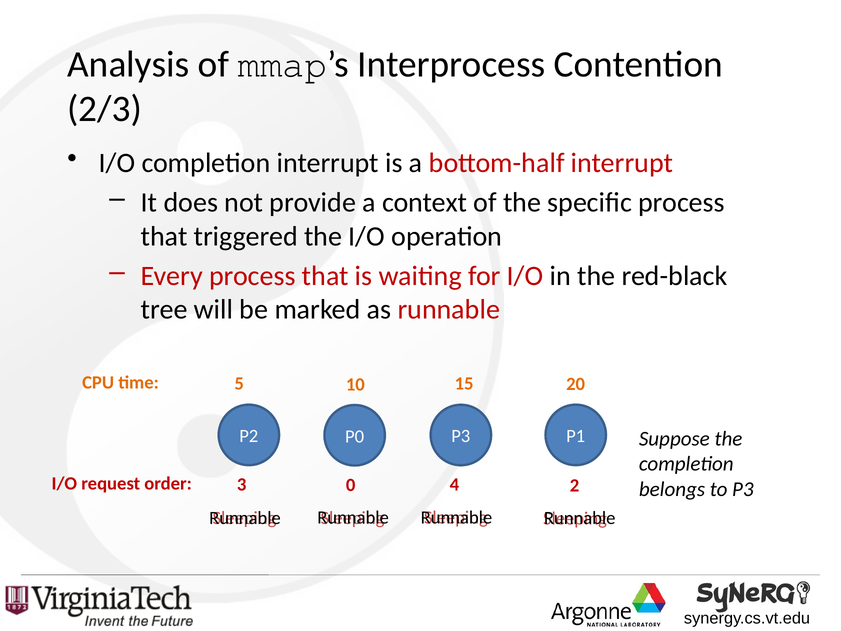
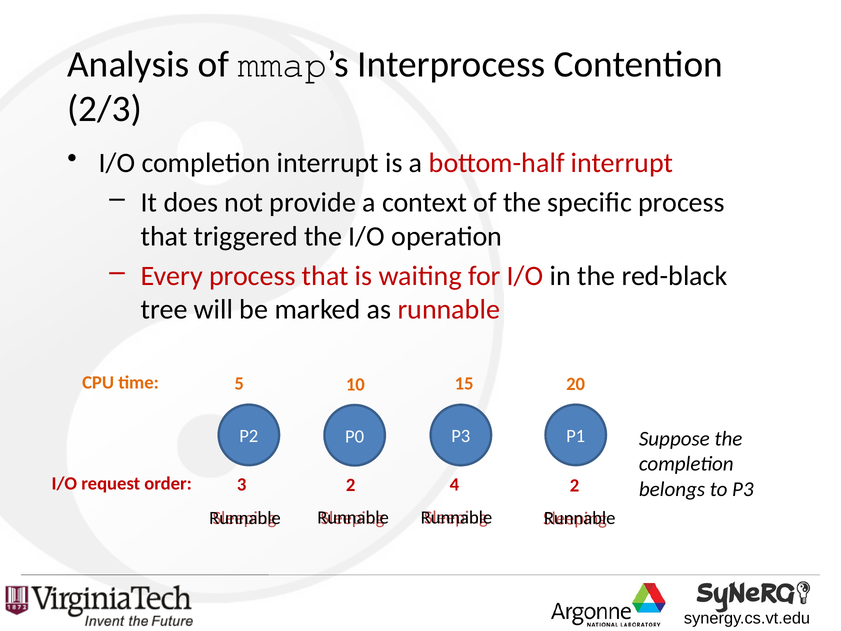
order 0: 0 -> 2
